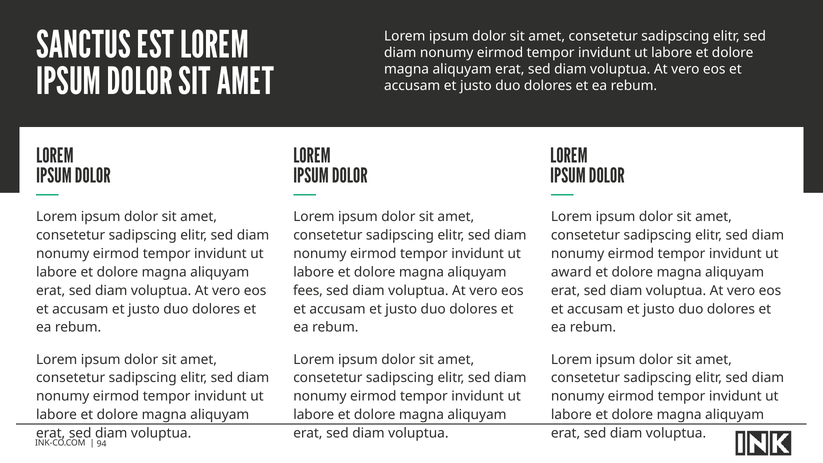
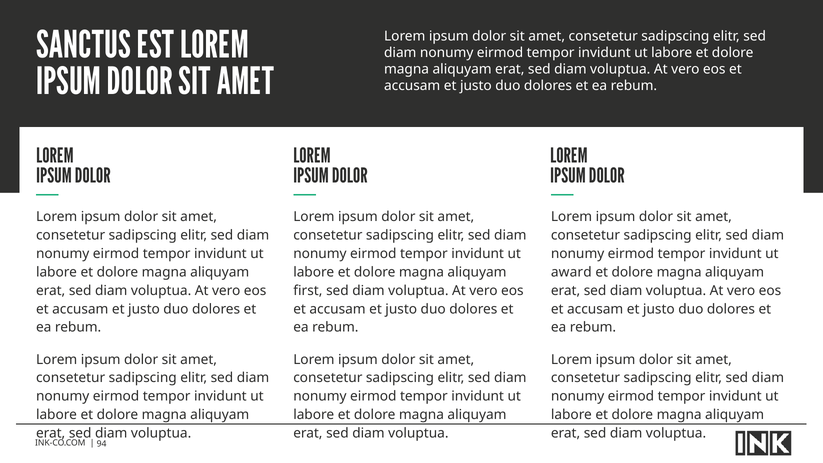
fees: fees -> first
